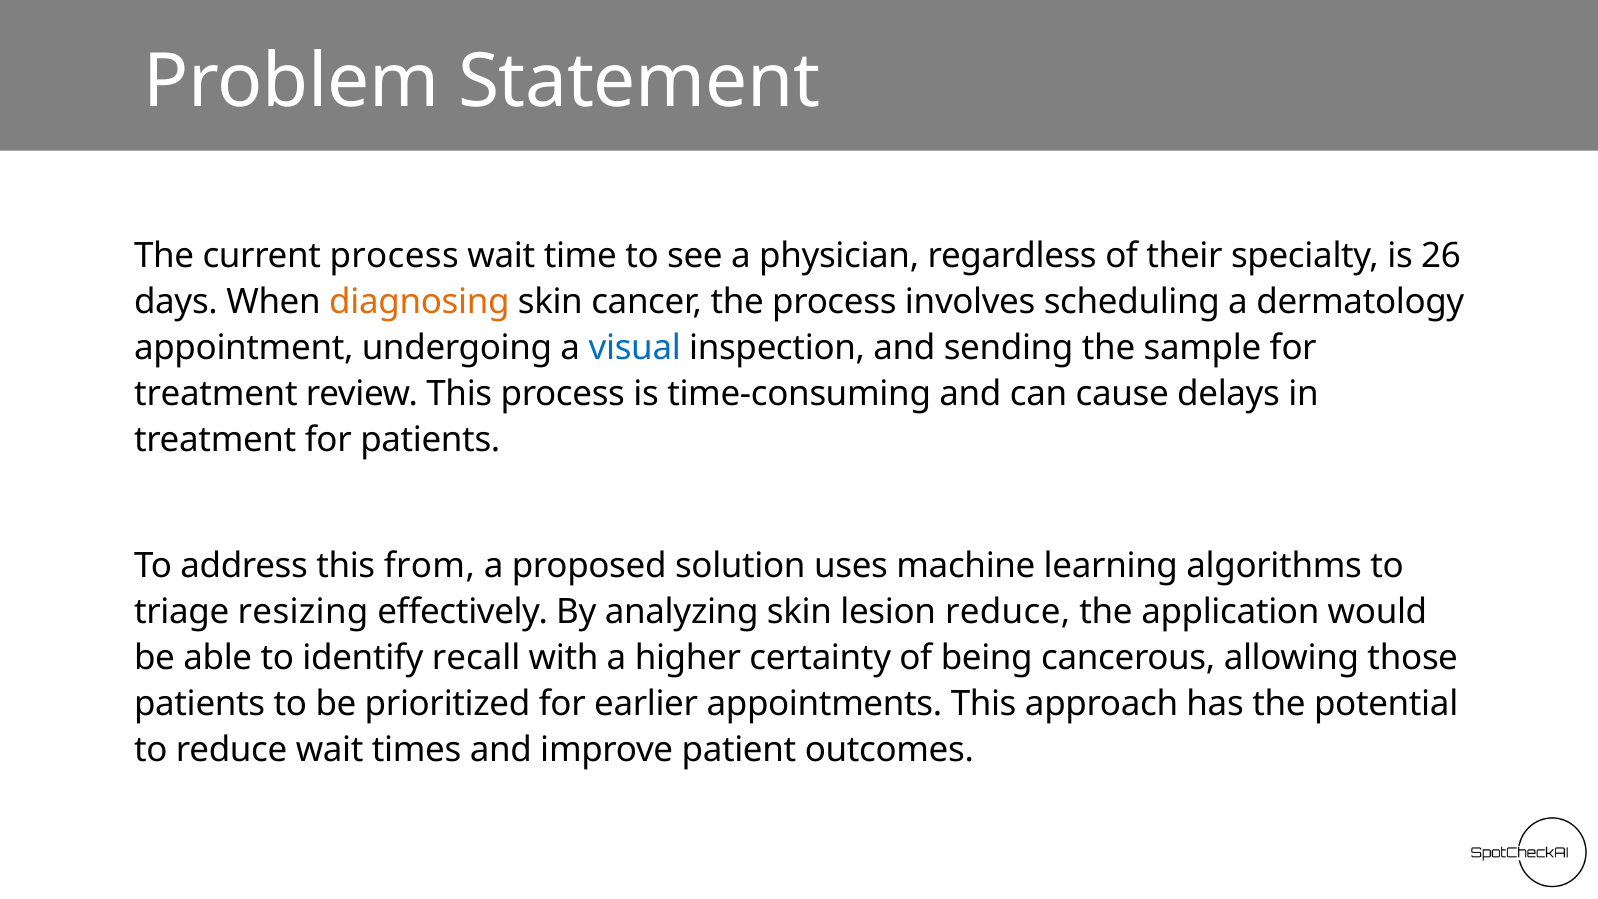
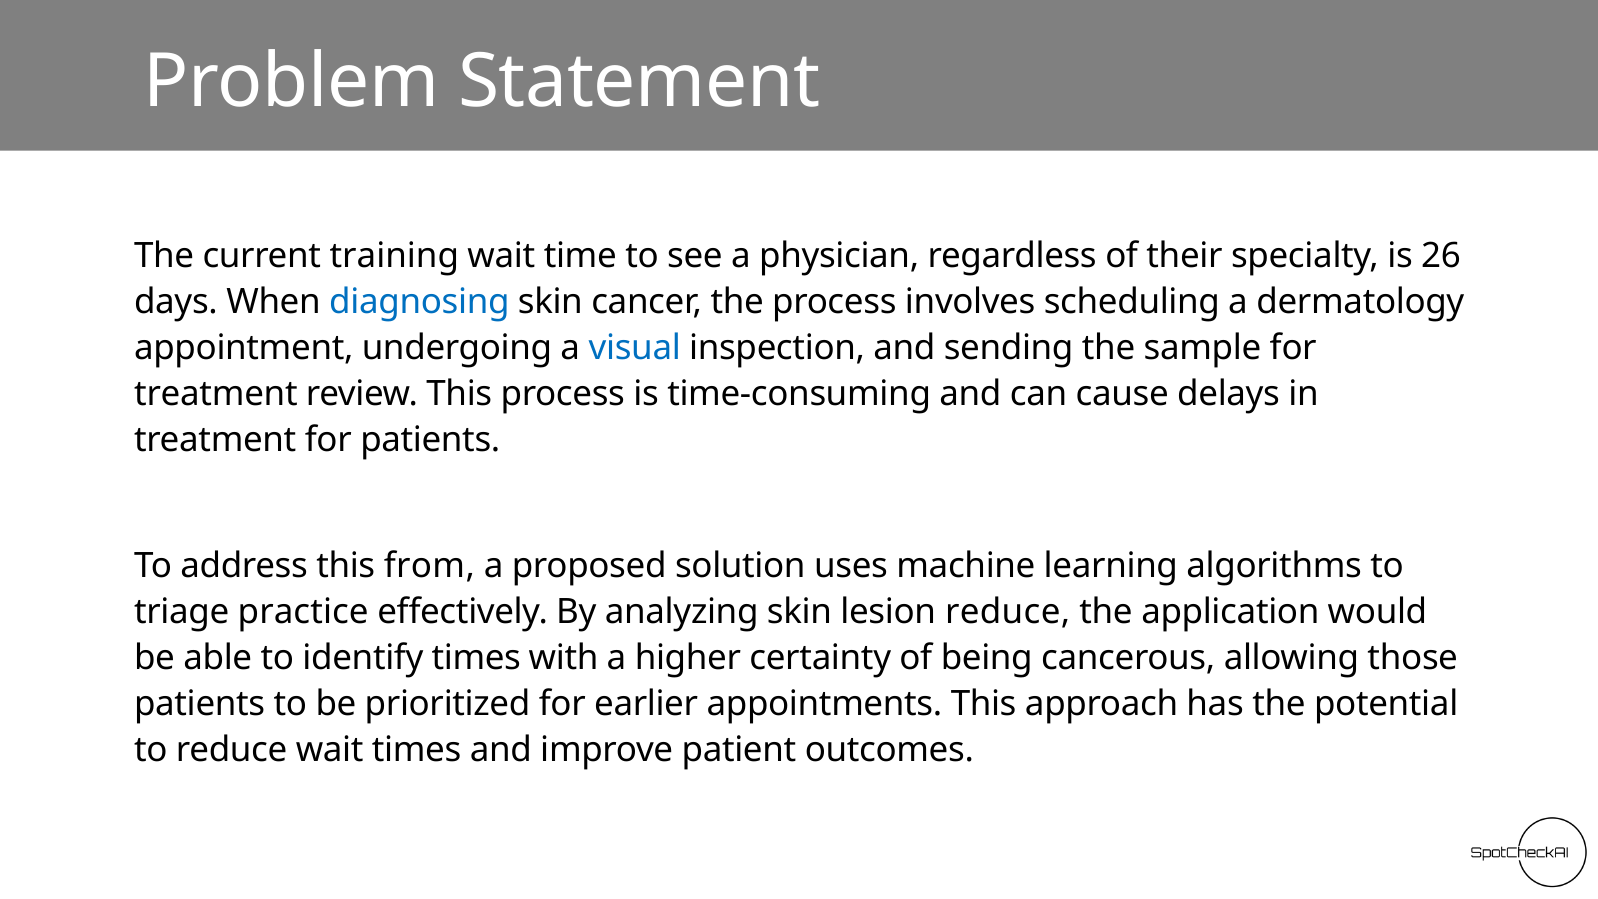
current process: process -> training
diagnosing colour: orange -> blue
resizing: resizing -> practice
identify recall: recall -> times
